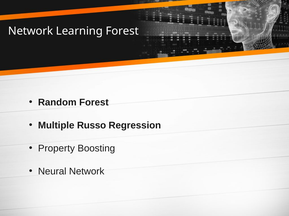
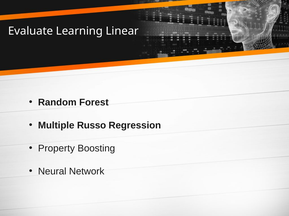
Network at (31, 31): Network -> Evaluate
Learning Forest: Forest -> Linear
